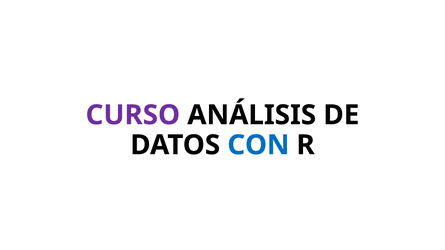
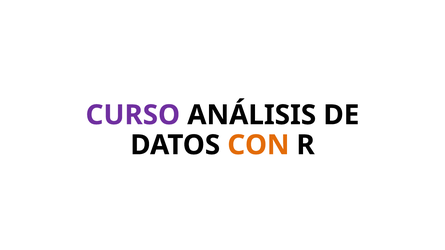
CON colour: blue -> orange
